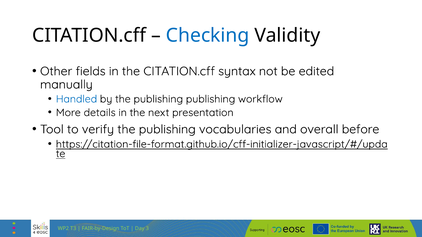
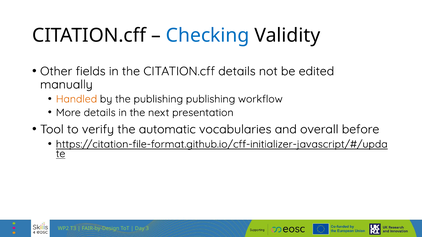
CITATION.cff syntax: syntax -> details
Handled colour: blue -> orange
verify the publishing: publishing -> automatic
